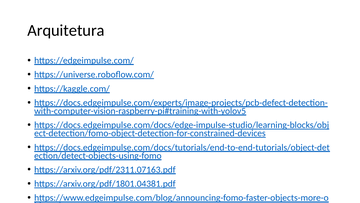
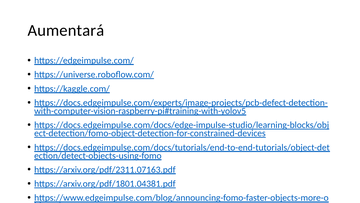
Arquitetura: Arquitetura -> Aumentará
